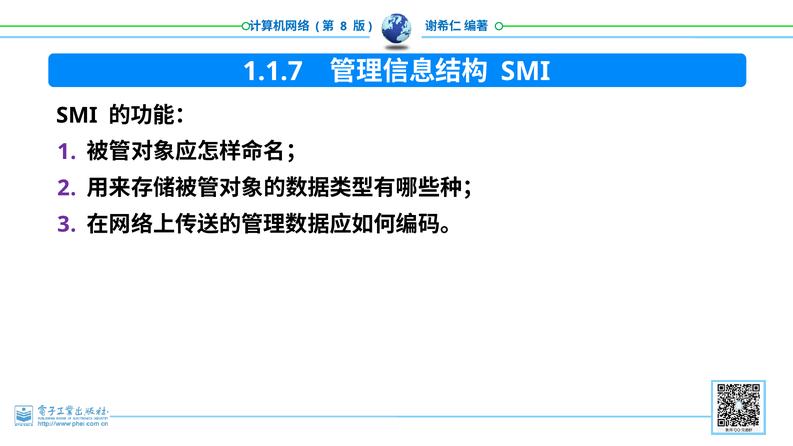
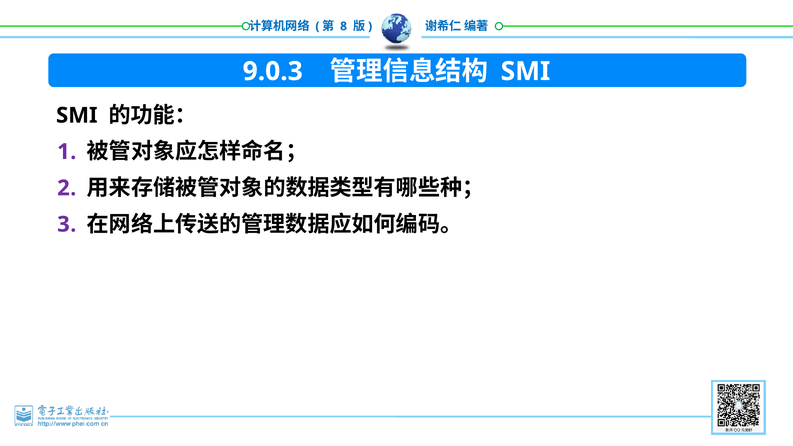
1.1.7: 1.1.7 -> 9.0.3
